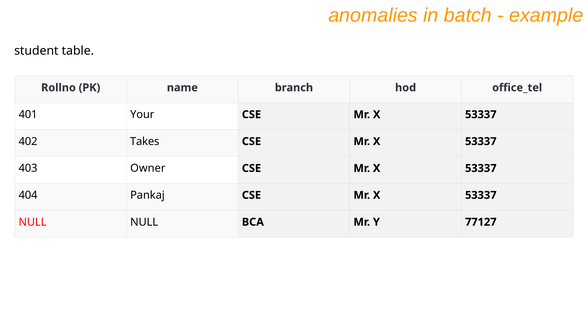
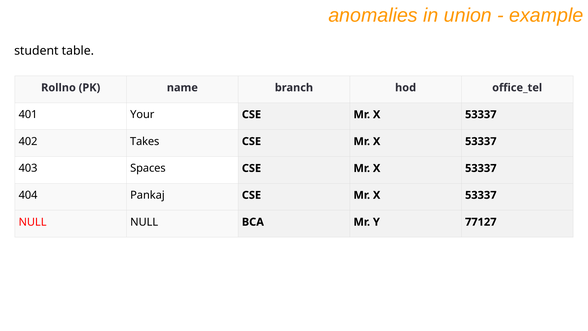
batch: batch -> union
Owner: Owner -> Spaces
